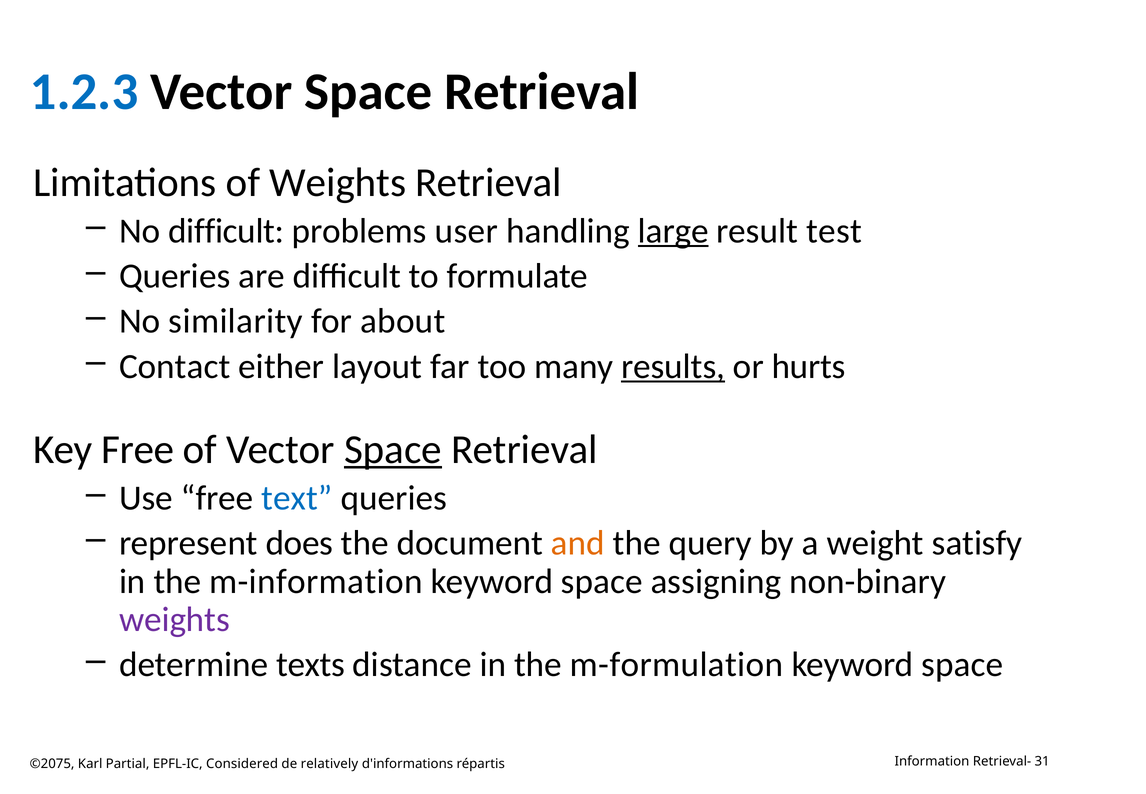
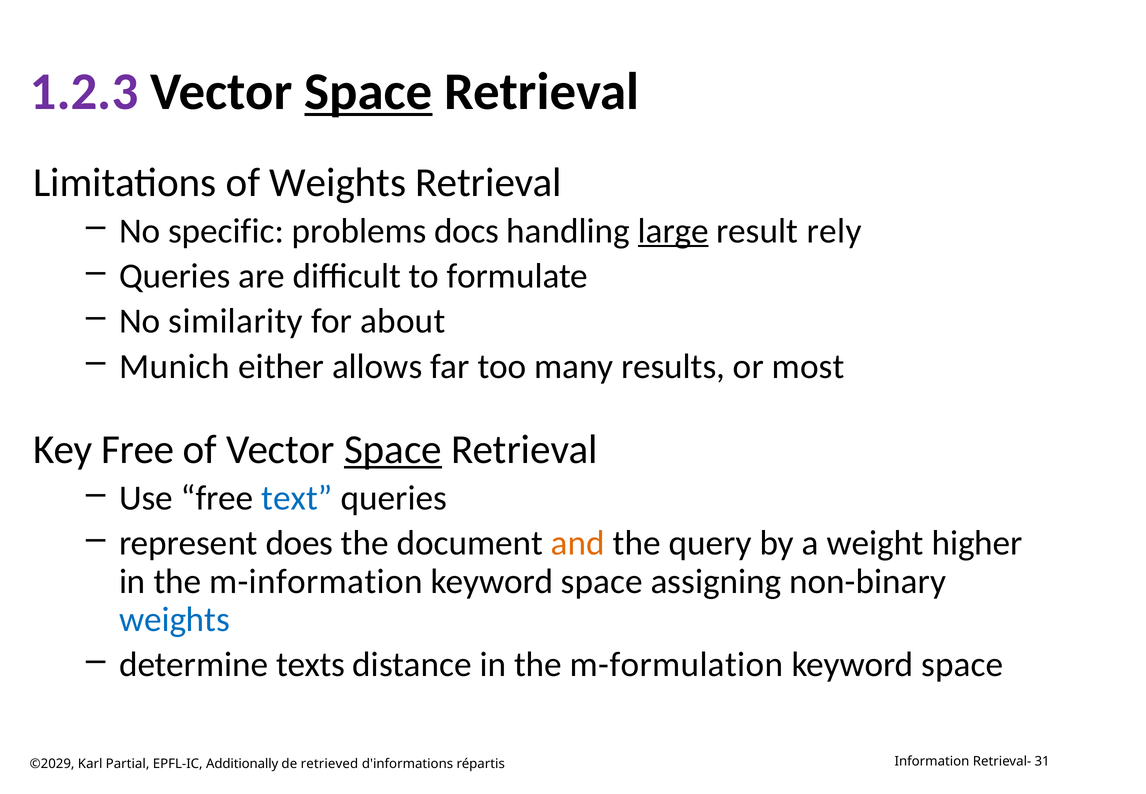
1.2.3 colour: blue -> purple
Space at (368, 92) underline: none -> present
No difficult: difficult -> specific
user: user -> docs
test: test -> rely
Contact: Contact -> Munich
layout: layout -> allows
results underline: present -> none
hurts: hurts -> most
satisfy: satisfy -> higher
weights at (174, 619) colour: purple -> blue
©2075: ©2075 -> ©2029
Considered: Considered -> Additionally
relatively: relatively -> retrieved
